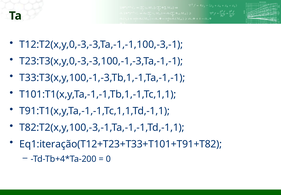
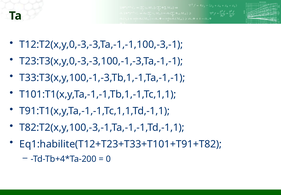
Eq1:iteração(T12+T23+T33+T101+T91+T82: Eq1:iteração(T12+T23+T33+T101+T91+T82 -> Eq1:habilite(T12+T23+T33+T101+T91+T82
